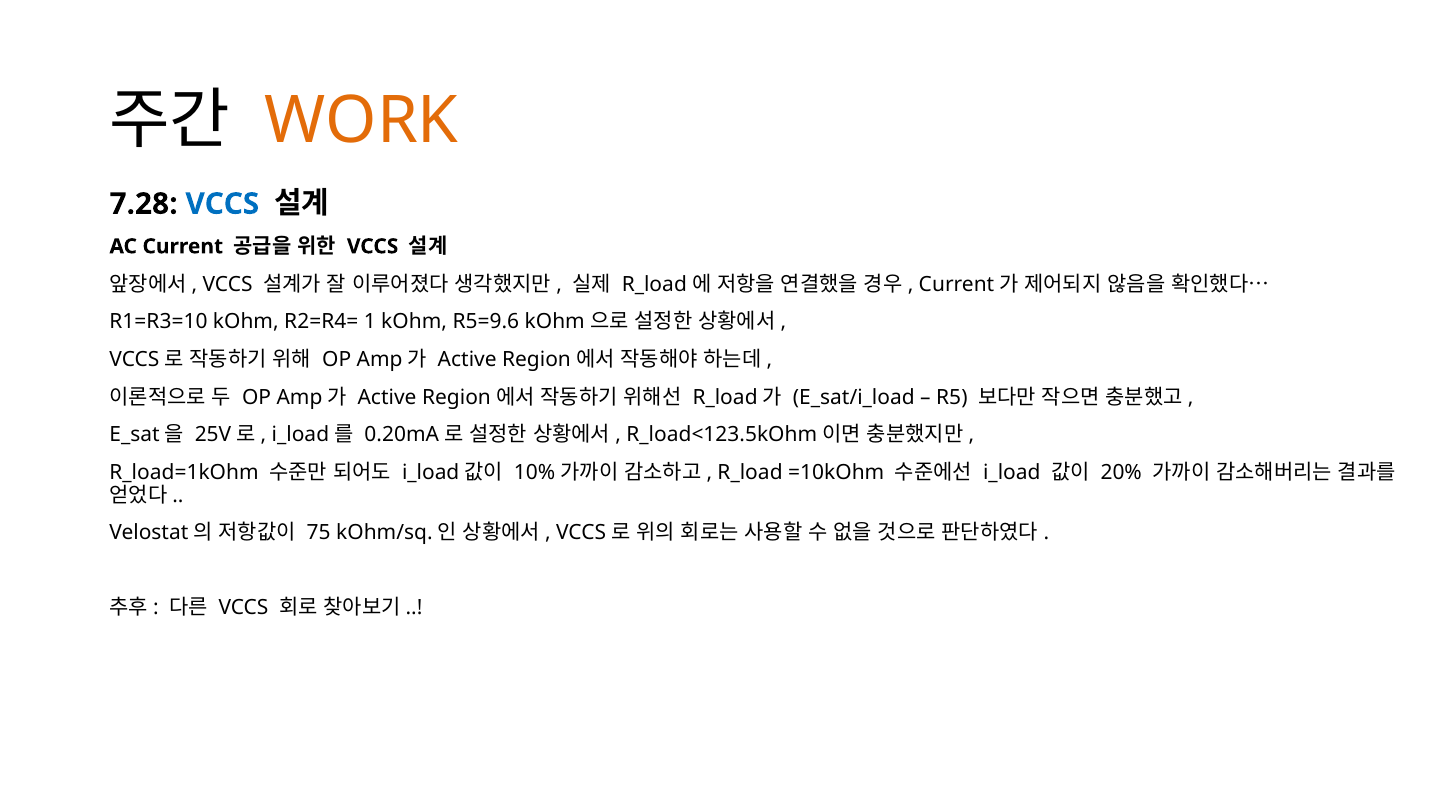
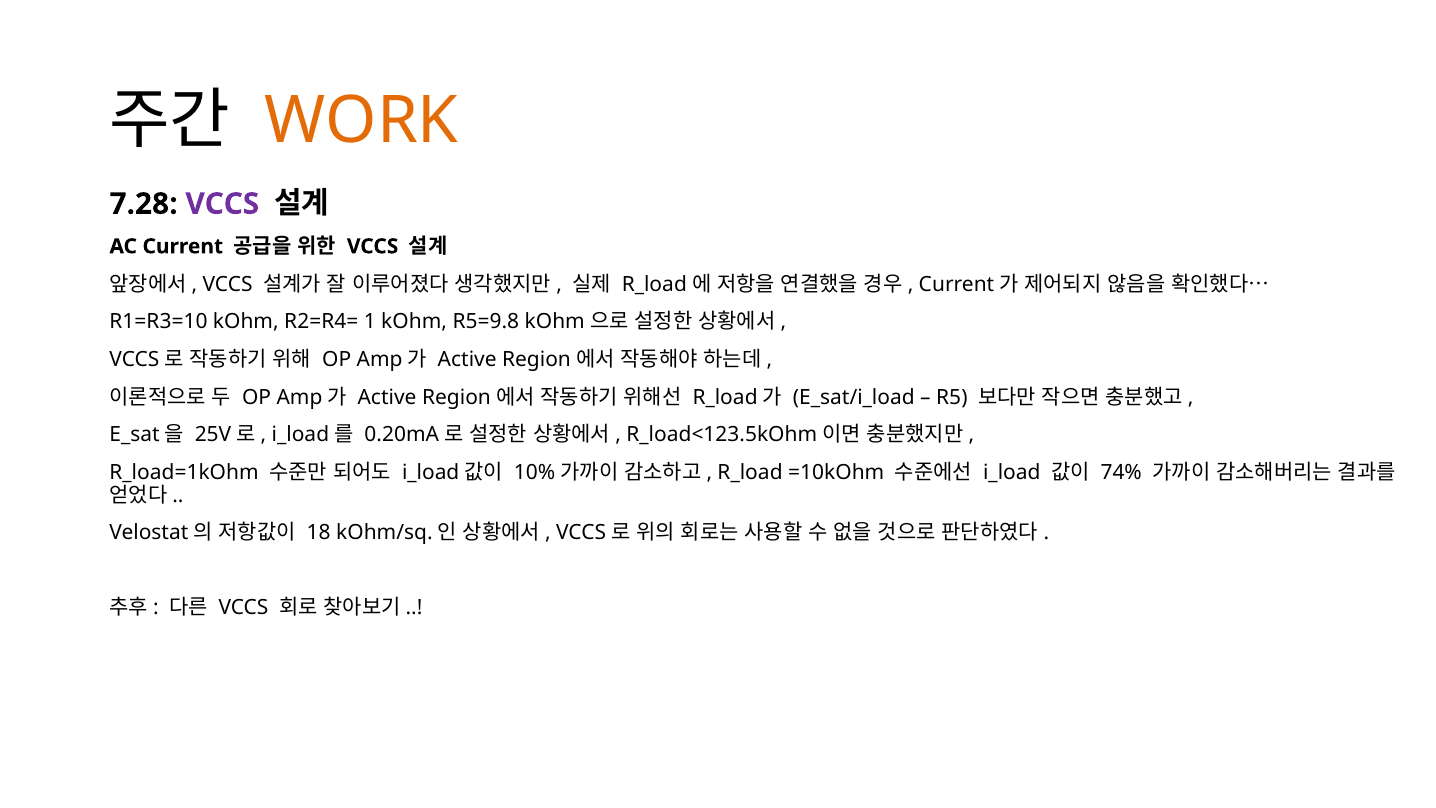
VCCS at (222, 204) colour: blue -> purple
R5=9.6: R5=9.6 -> R5=9.8
20%: 20% -> 74%
75: 75 -> 18
